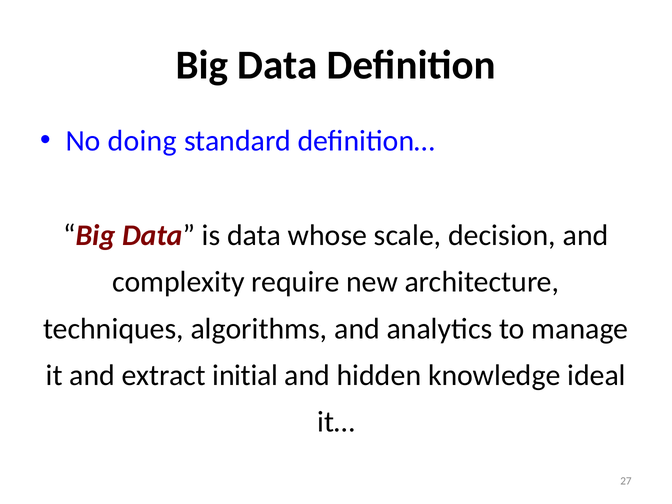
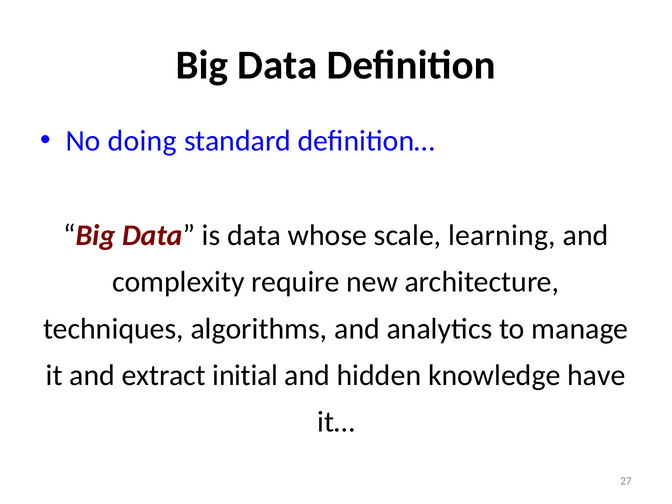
decision: decision -> learning
ideal: ideal -> have
